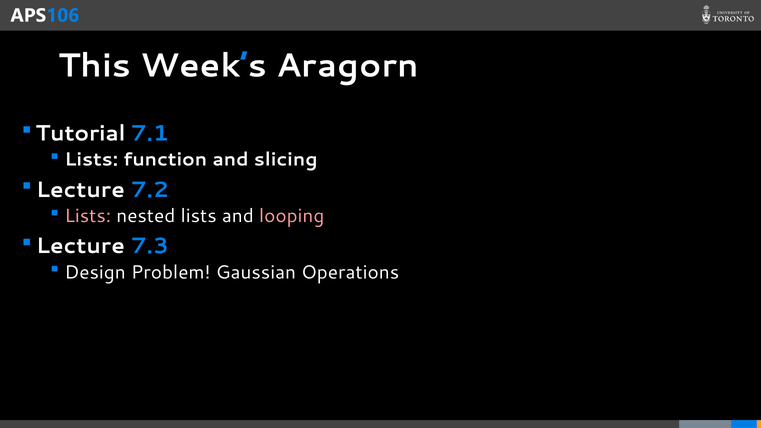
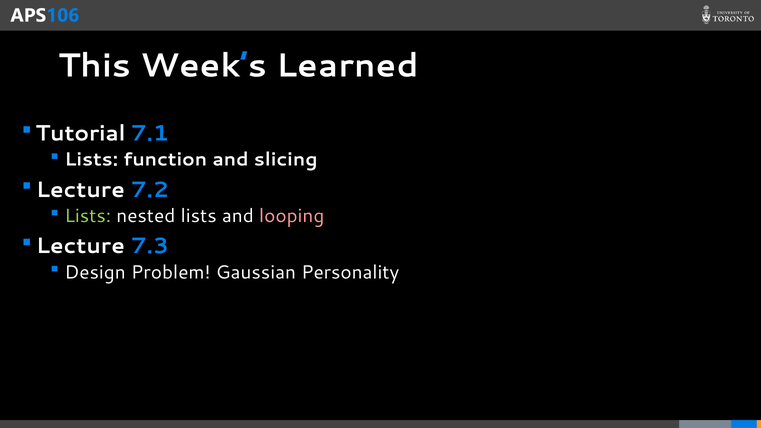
Aragorn: Aragorn -> Learned
Lists at (88, 216) colour: pink -> light green
Operations: Operations -> Personality
